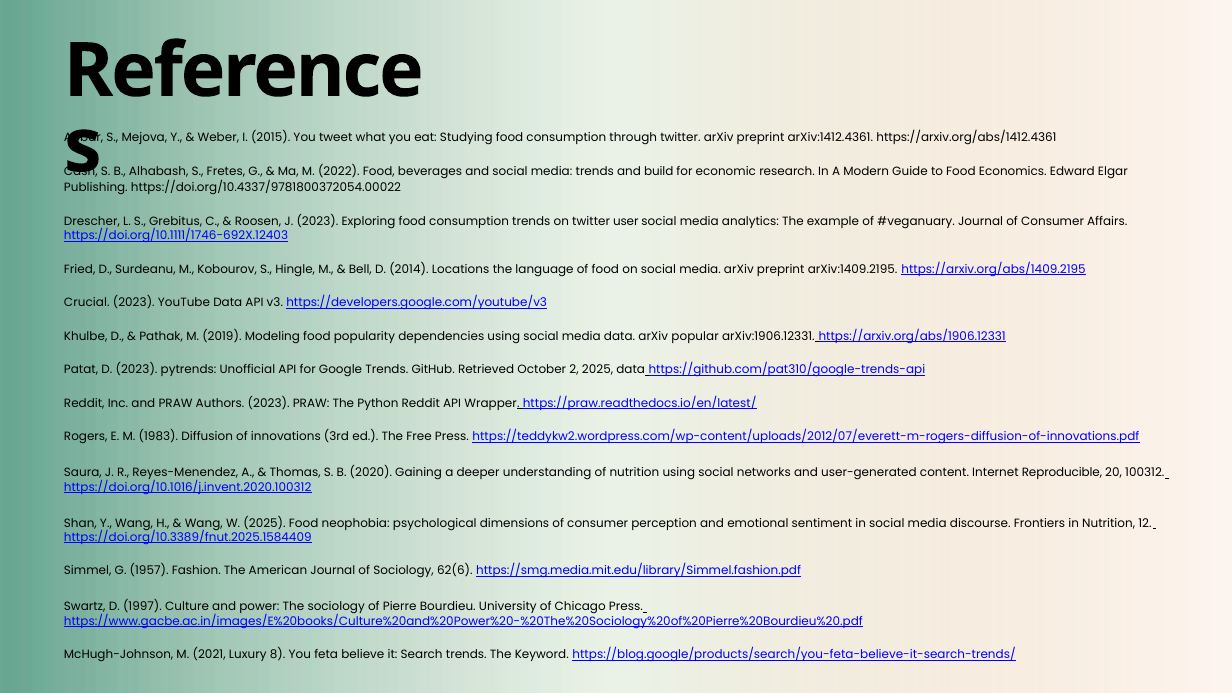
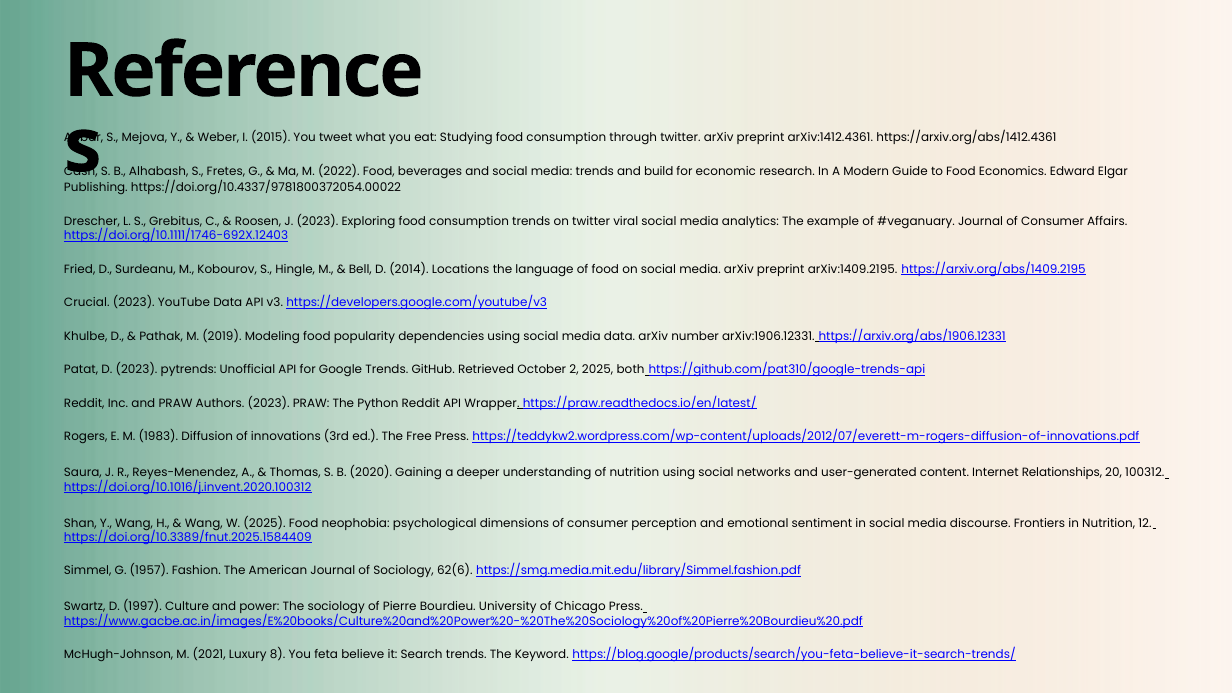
user: user -> viral
popular: popular -> number
2025 data: data -> both
Reproducible: Reproducible -> Relationships
